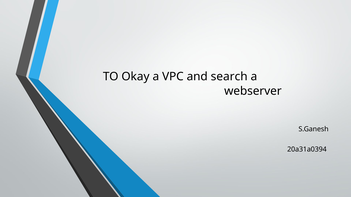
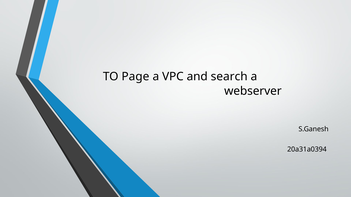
Okay: Okay -> Page
